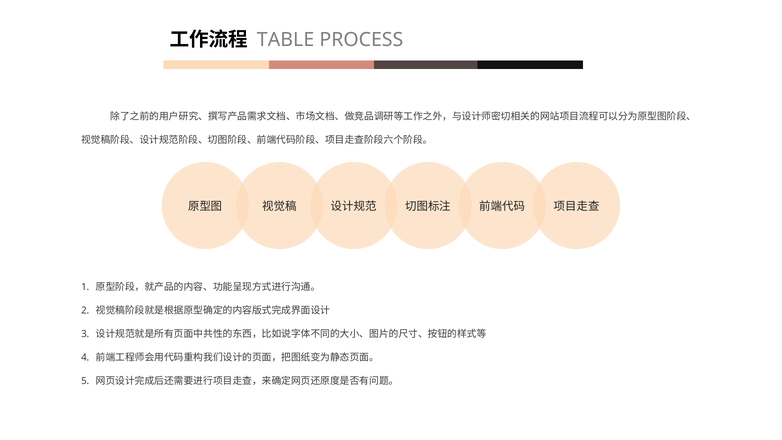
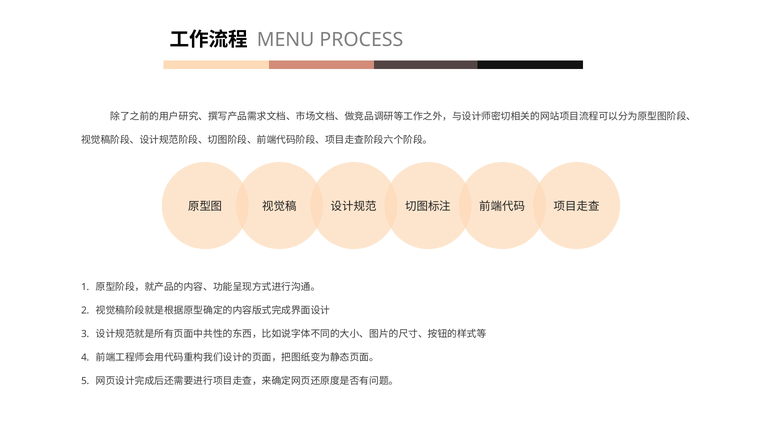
TABLE: TABLE -> MENU
